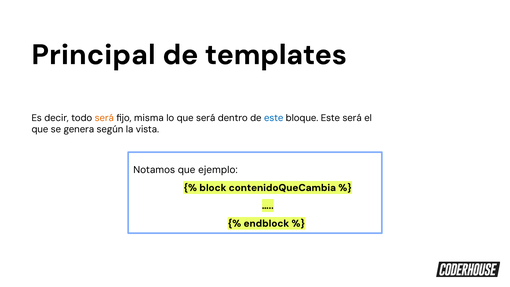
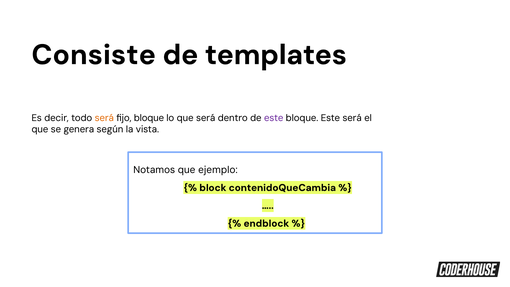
Principal: Principal -> Consiste
fijo misma: misma -> bloque
este at (274, 118) colour: blue -> purple
